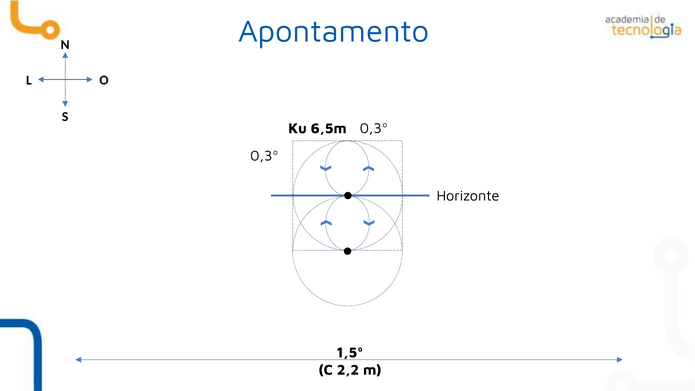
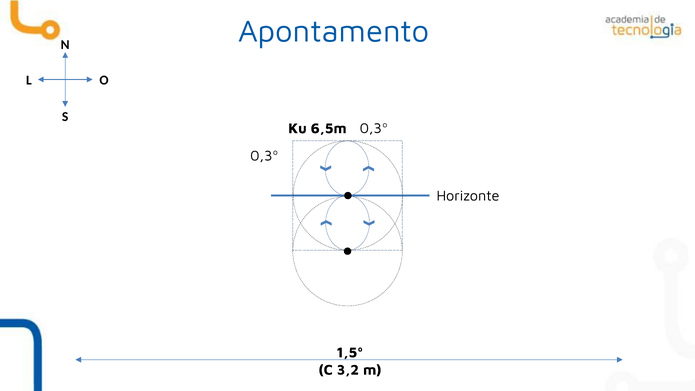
2,2: 2,2 -> 3,2
